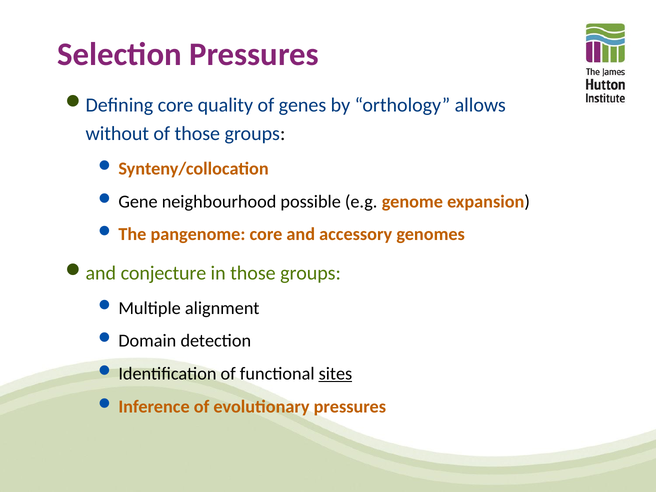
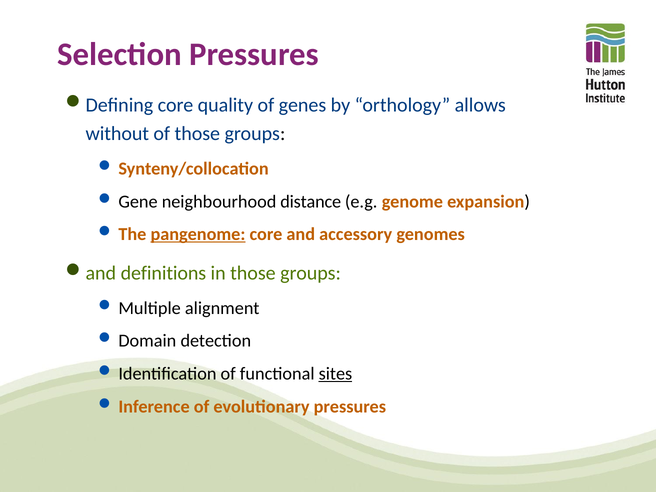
possible: possible -> distance
pangenome underline: none -> present
conjecture: conjecture -> definitions
